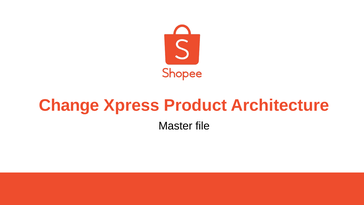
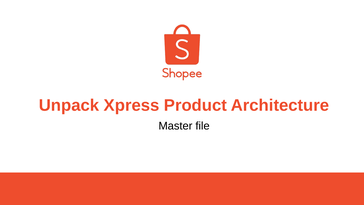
Change: Change -> Unpack
